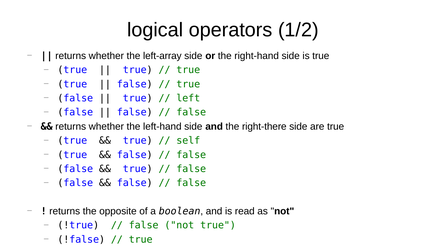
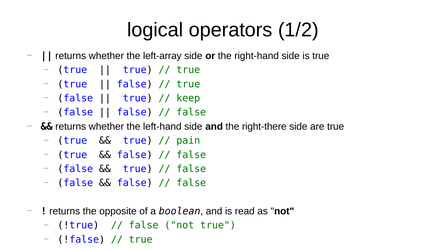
left: left -> keep
self: self -> pain
